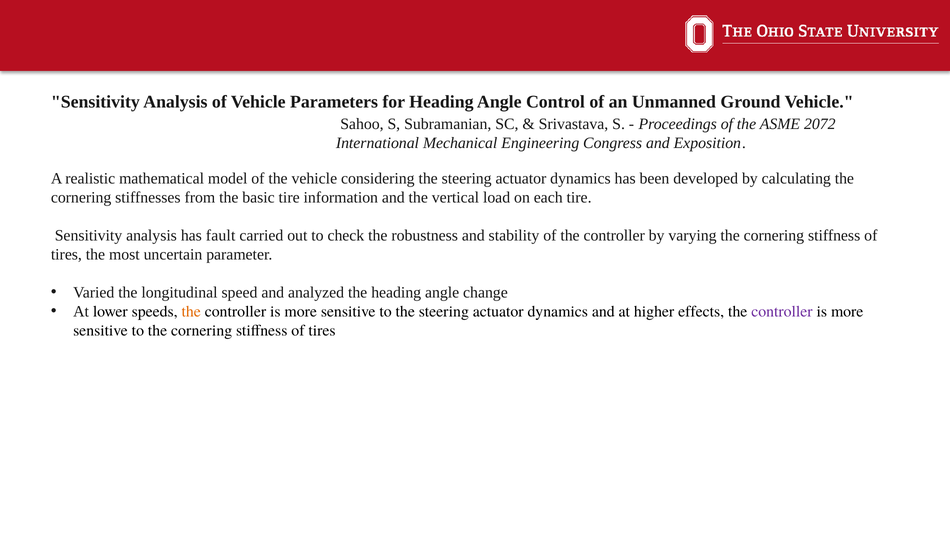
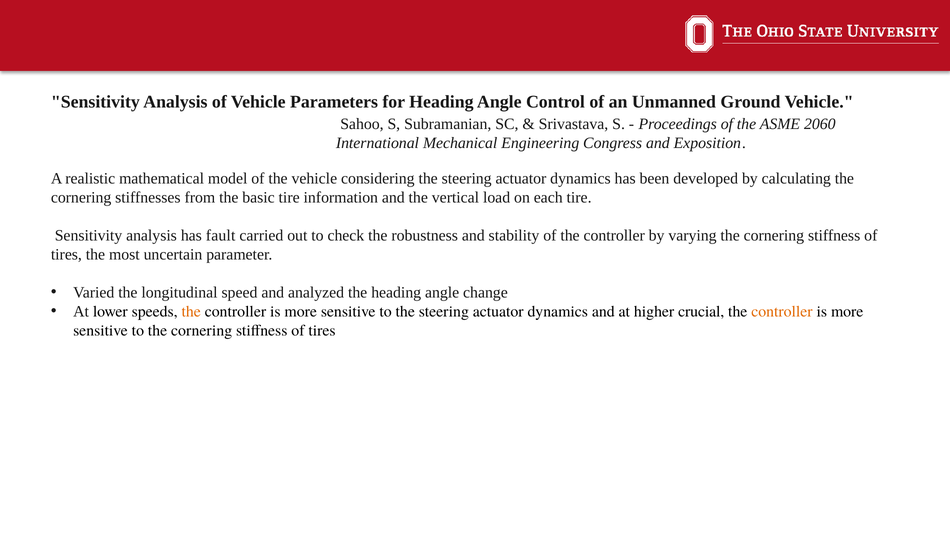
2072: 2072 -> 2060
effects: effects -> crucial
controller at (782, 312) colour: purple -> orange
